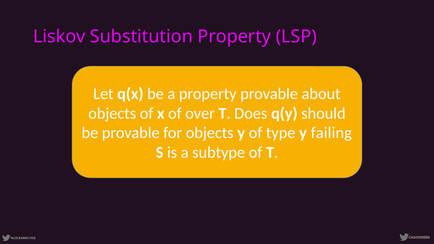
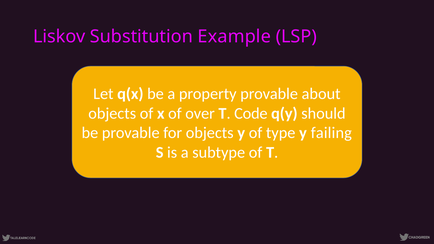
Substitution Property: Property -> Example
Does: Does -> Code
